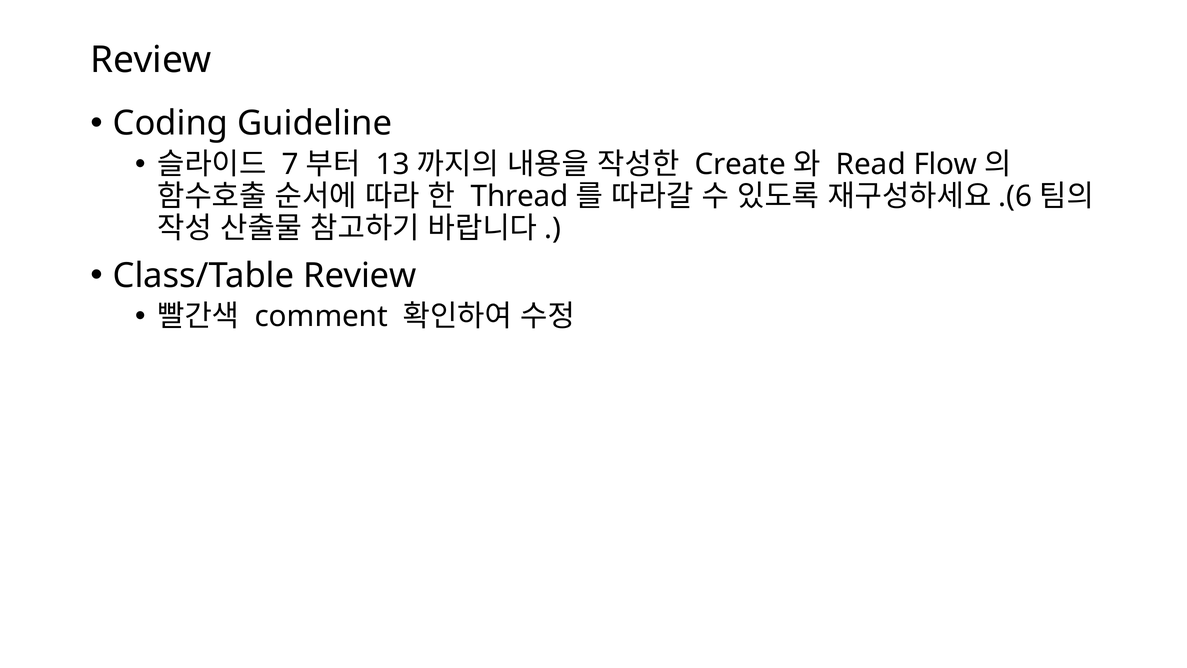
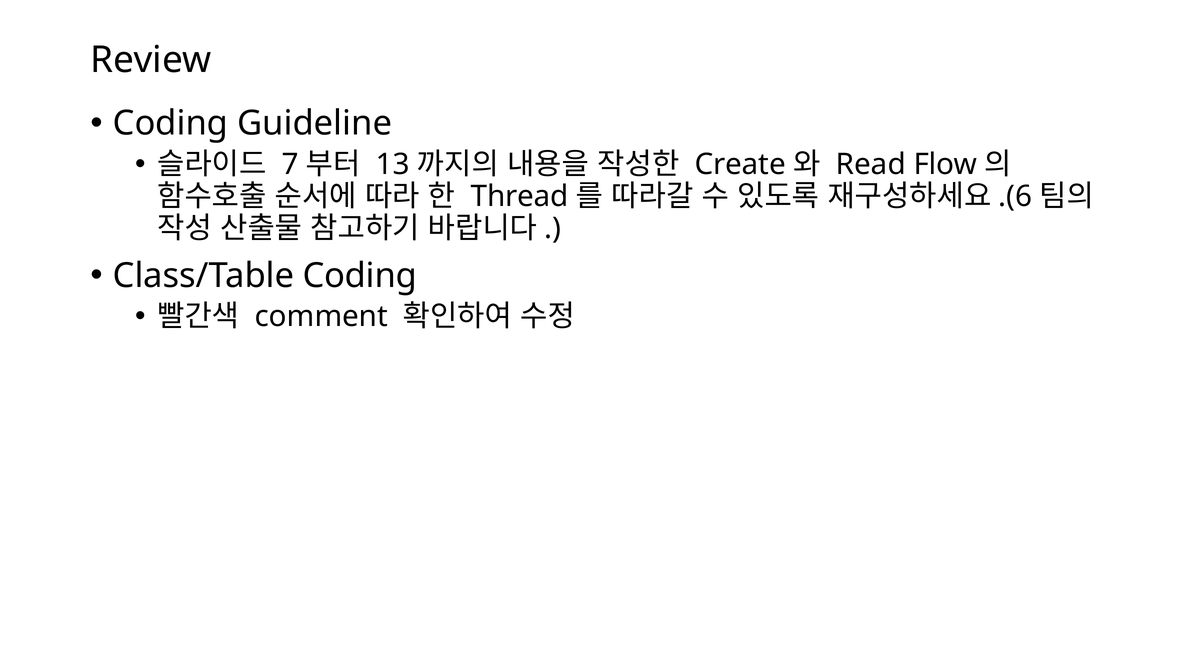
Class/Table Review: Review -> Coding
